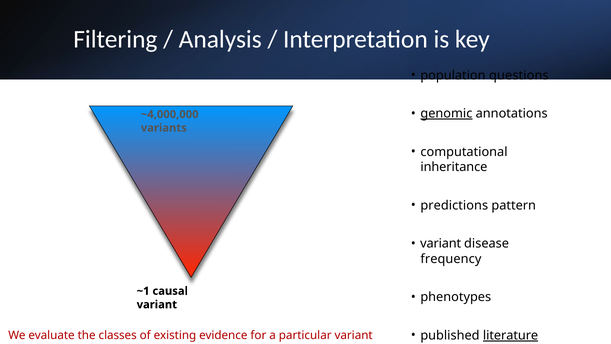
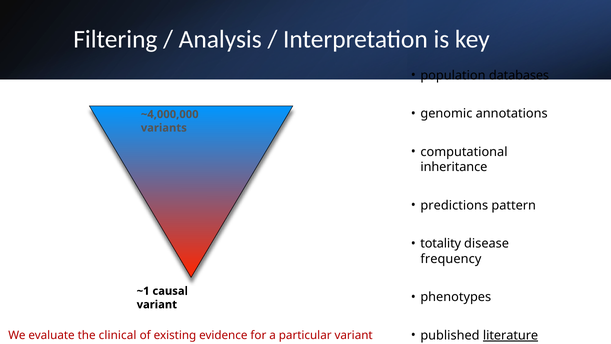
questions: questions -> databases
genomic underline: present -> none
variant at (441, 243): variant -> totality
classes: classes -> clinical
